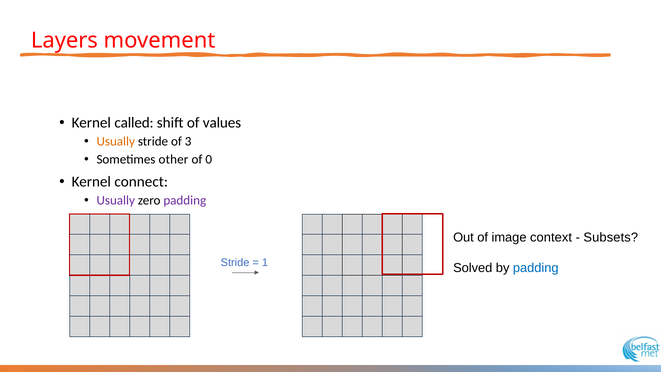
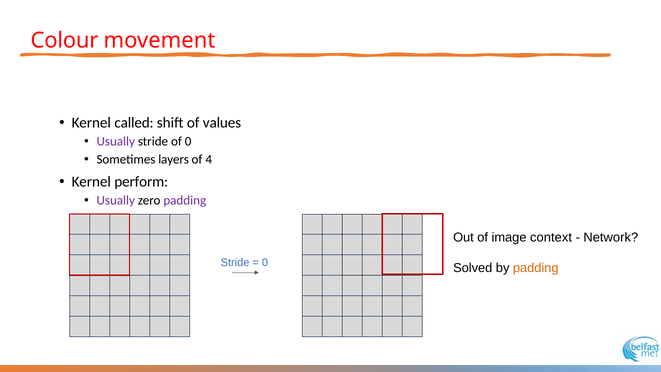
Layers: Layers -> Colour
Usually at (116, 142) colour: orange -> purple
of 3: 3 -> 0
other: other -> layers
0: 0 -> 4
connect: connect -> perform
Subsets: Subsets -> Network
1 at (265, 263): 1 -> 0
padding at (536, 268) colour: blue -> orange
